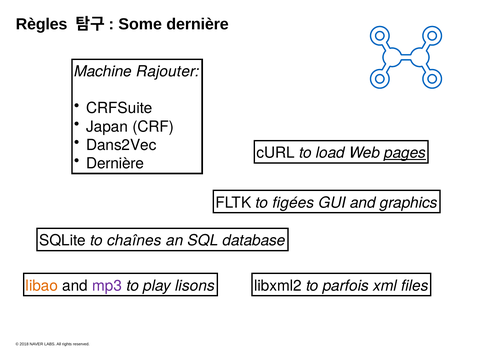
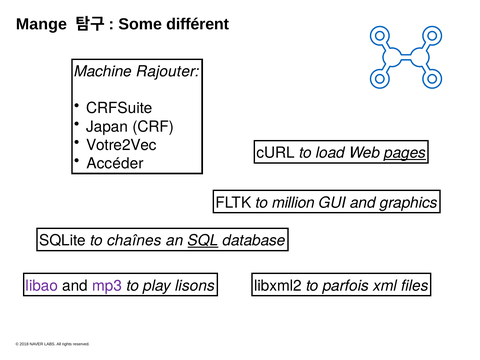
Règles: Règles -> Mange
Some dernière: dernière -> différent
Dans2Vec: Dans2Vec -> Votre2Vec
Dernière at (115, 163): Dernière -> Accéder
figées: figées -> million
SQL underline: none -> present
libao colour: orange -> purple
